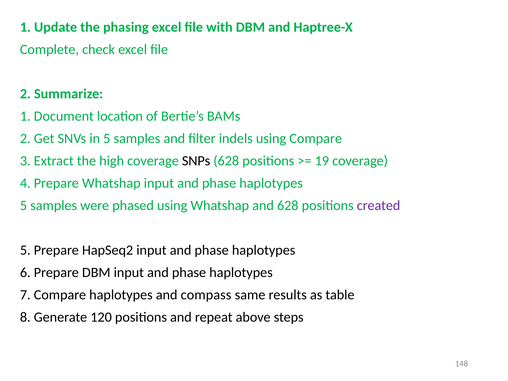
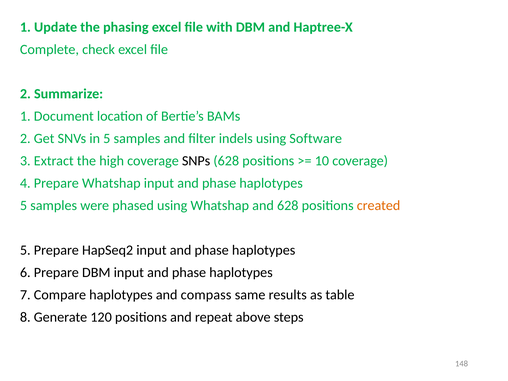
using Compare: Compare -> Software
19: 19 -> 10
created colour: purple -> orange
